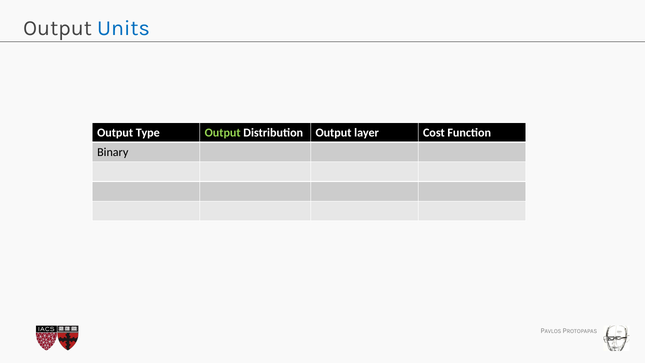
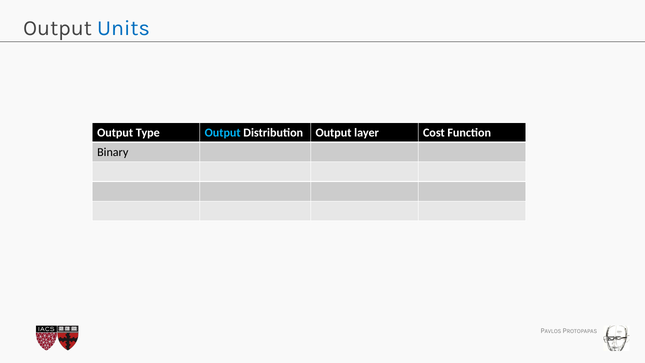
Output at (223, 133) colour: light green -> light blue
